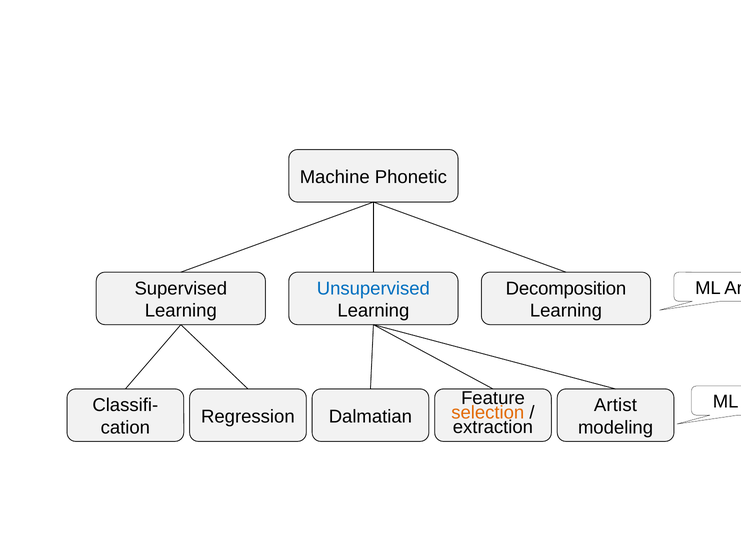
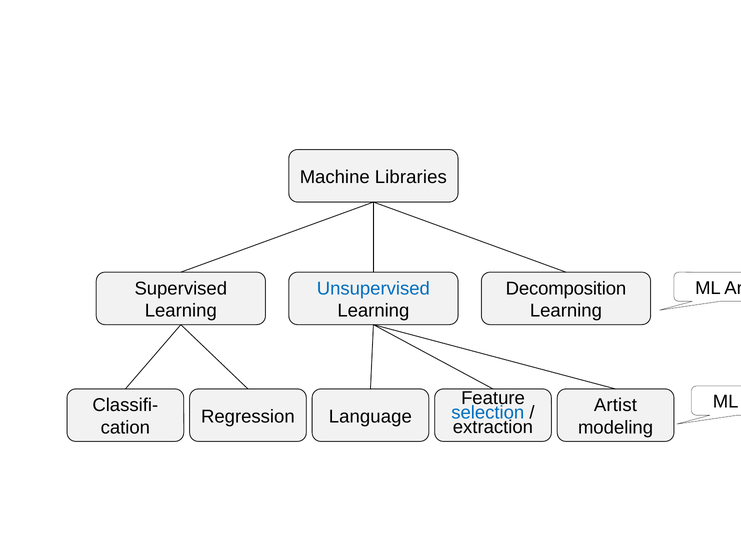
Phonetic: Phonetic -> Libraries
selection colour: orange -> blue
Dalmatian: Dalmatian -> Language
